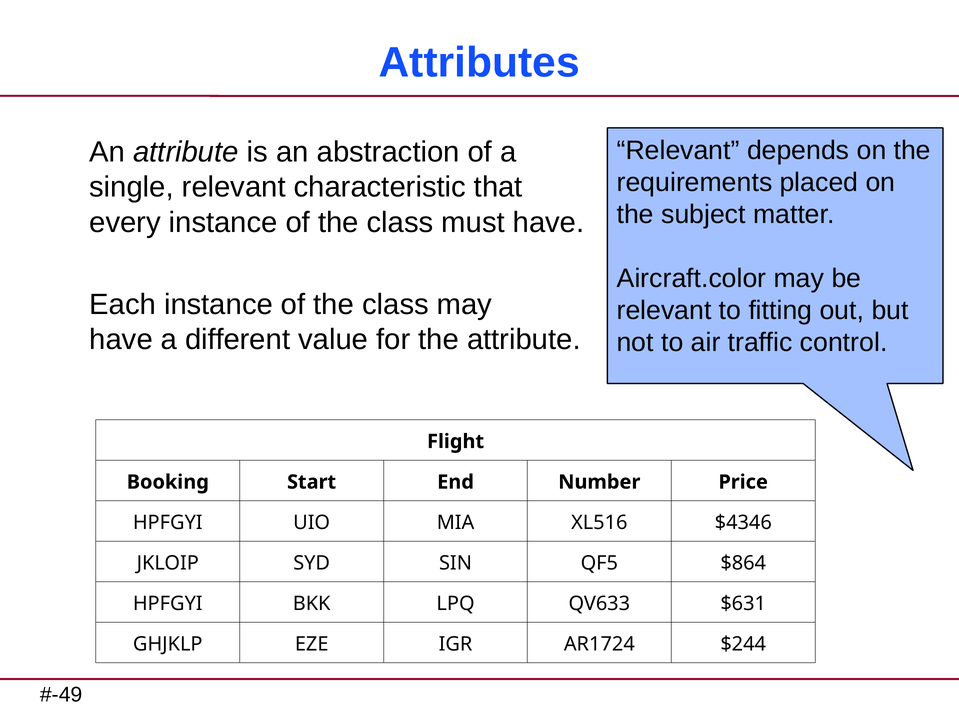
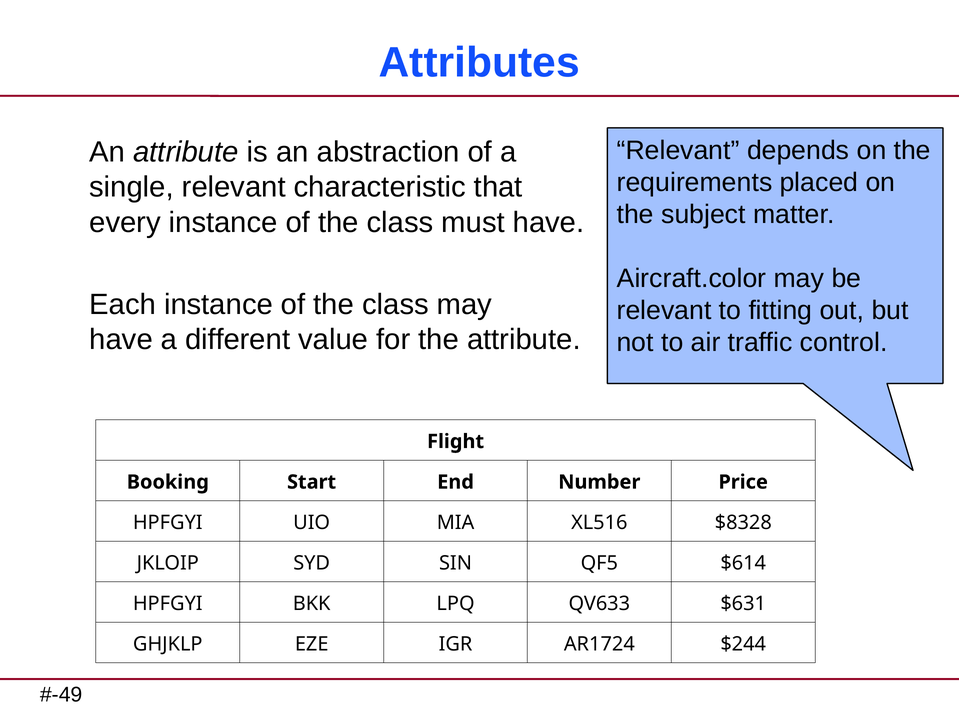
$4346: $4346 -> $8328
$864: $864 -> $614
